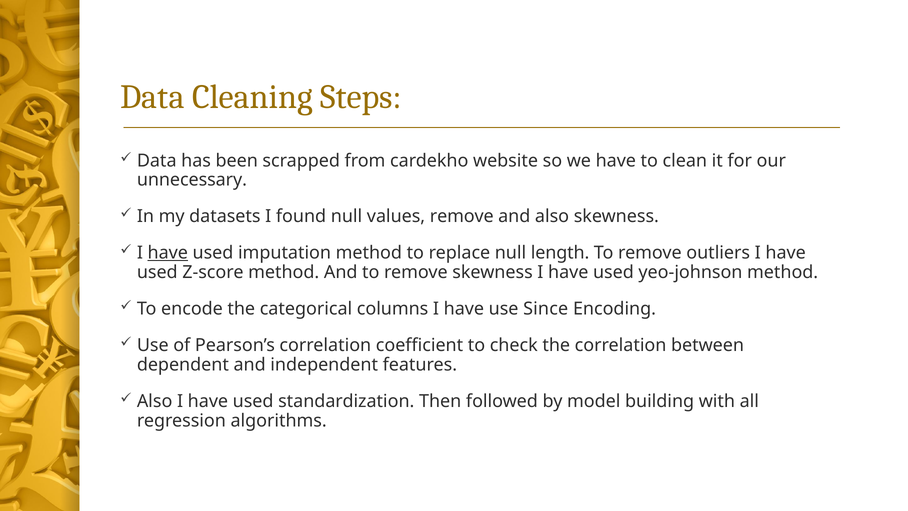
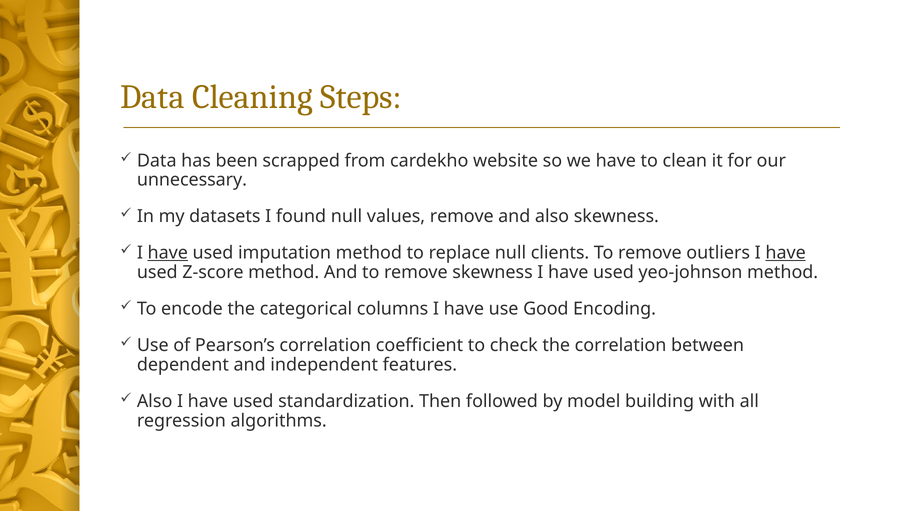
length: length -> clients
have at (786, 253) underline: none -> present
Since: Since -> Good
